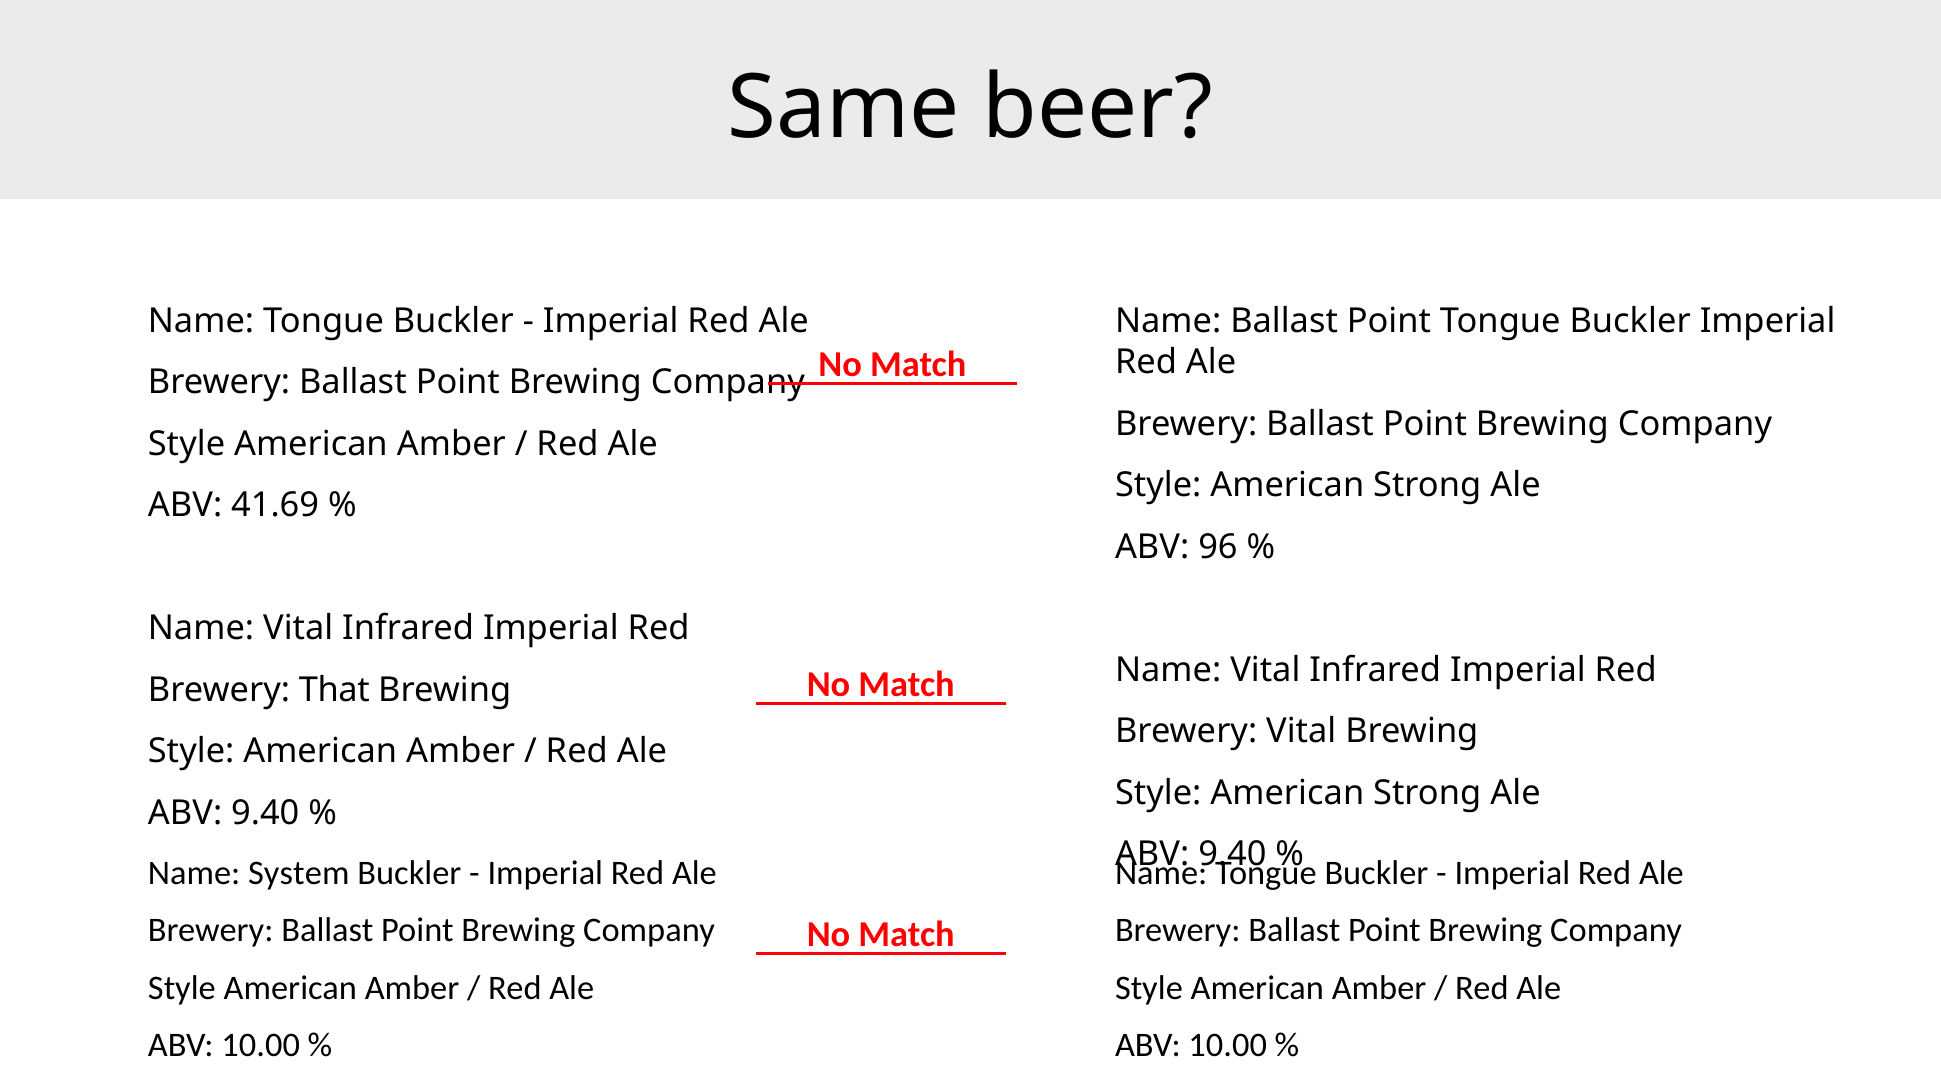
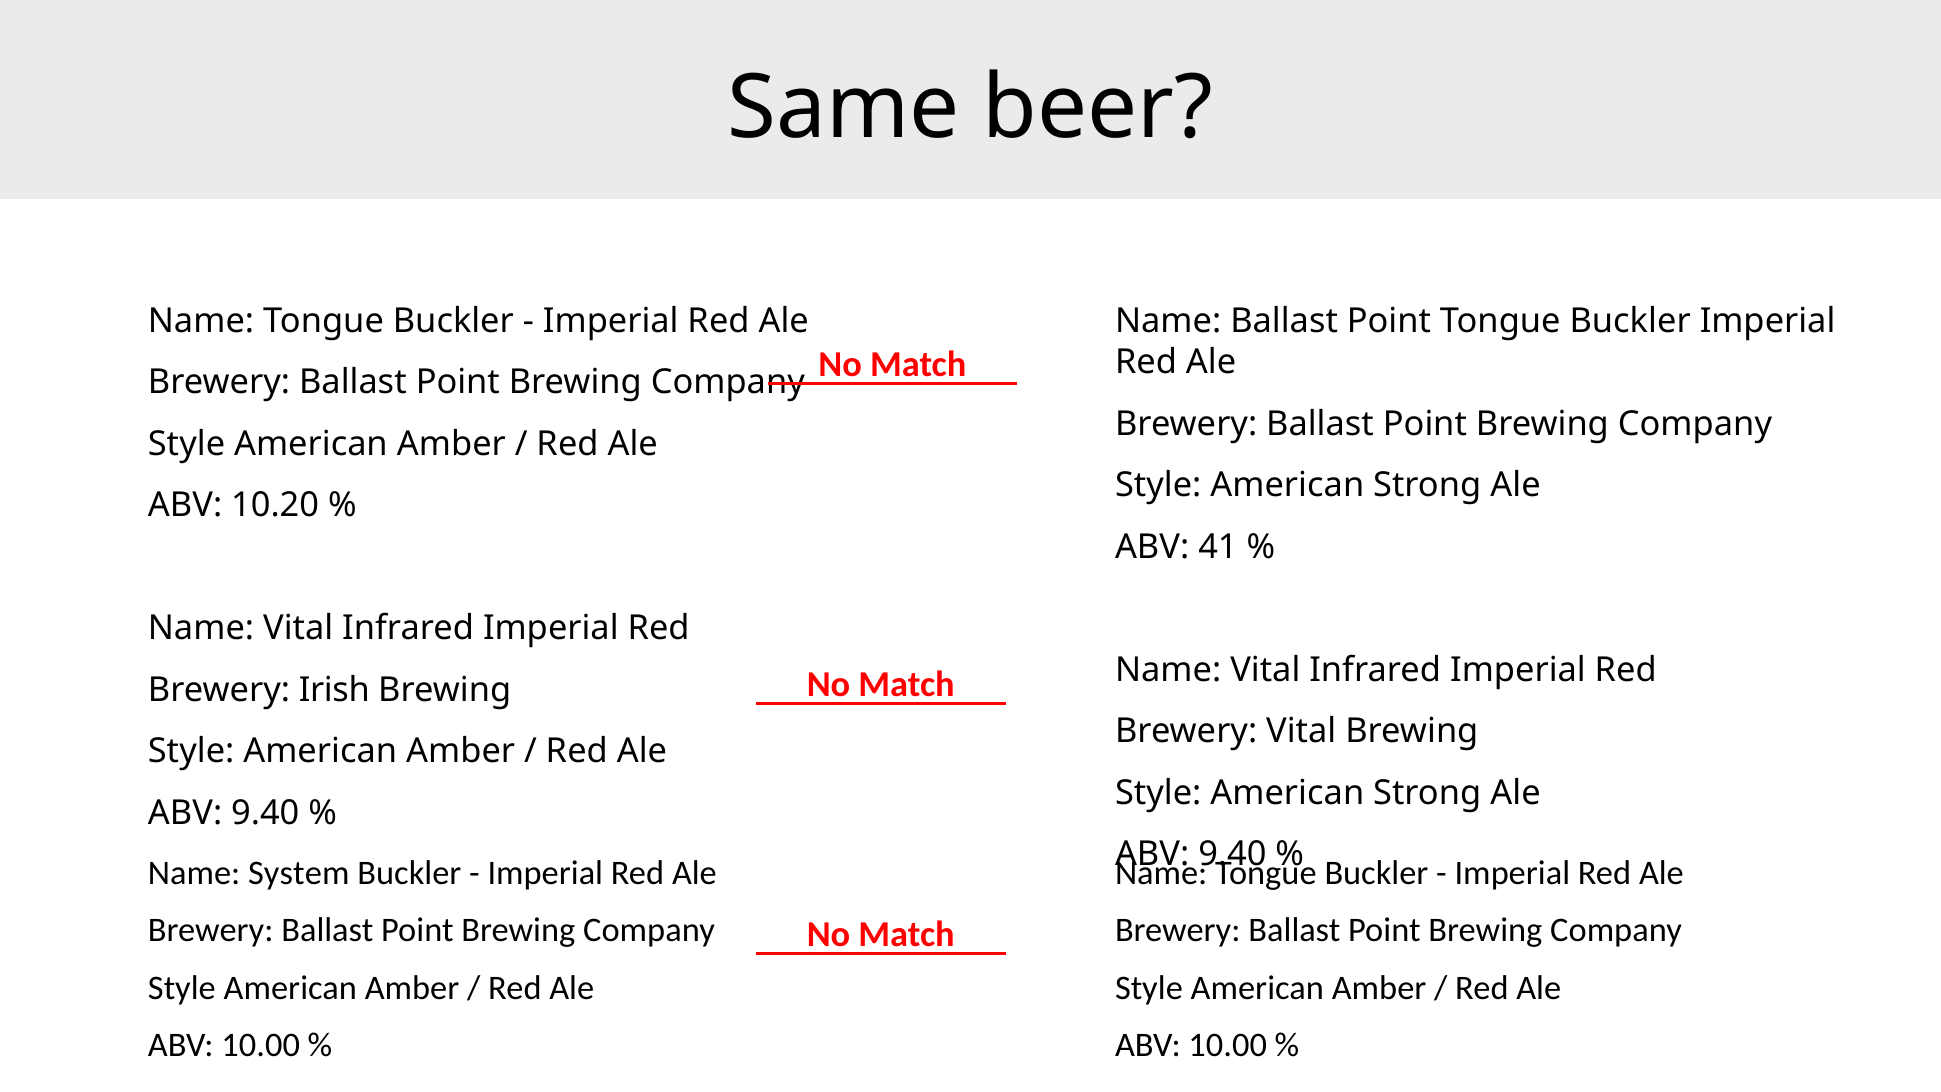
41.69: 41.69 -> 10.20
96: 96 -> 41
That: That -> Irish
